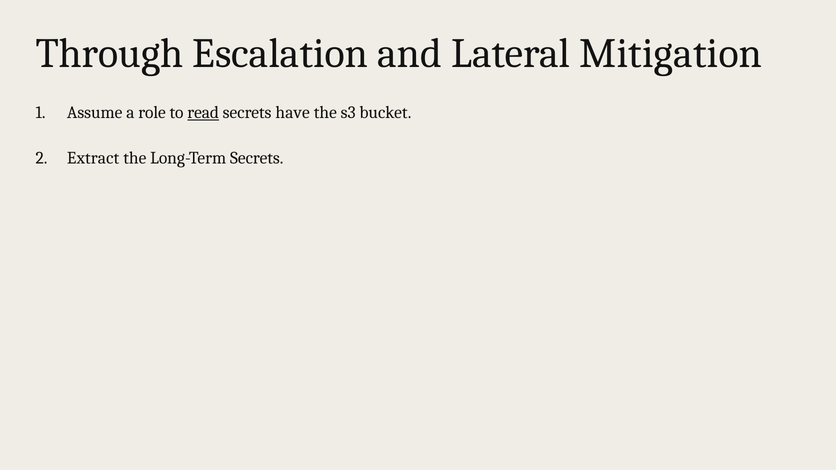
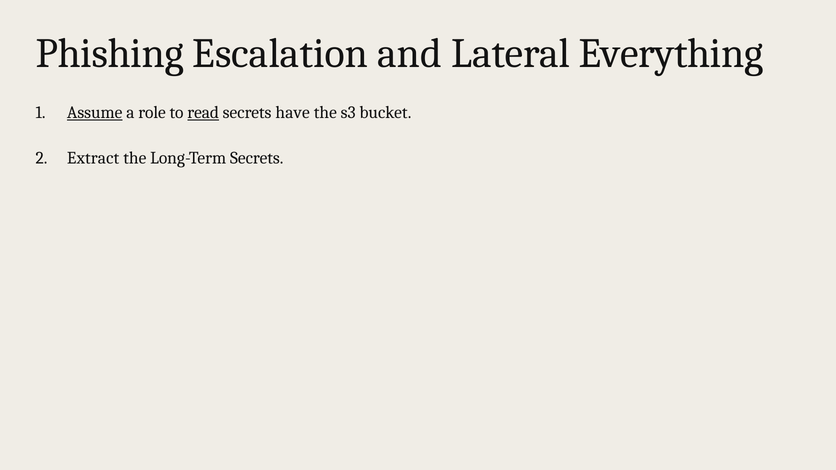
Through: Through -> Phishing
Mitigation: Mitigation -> Everything
Assume underline: none -> present
